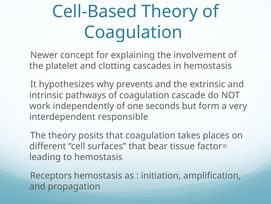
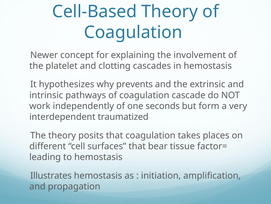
responsible: responsible -> traumatized
Receptors: Receptors -> Illustrates
